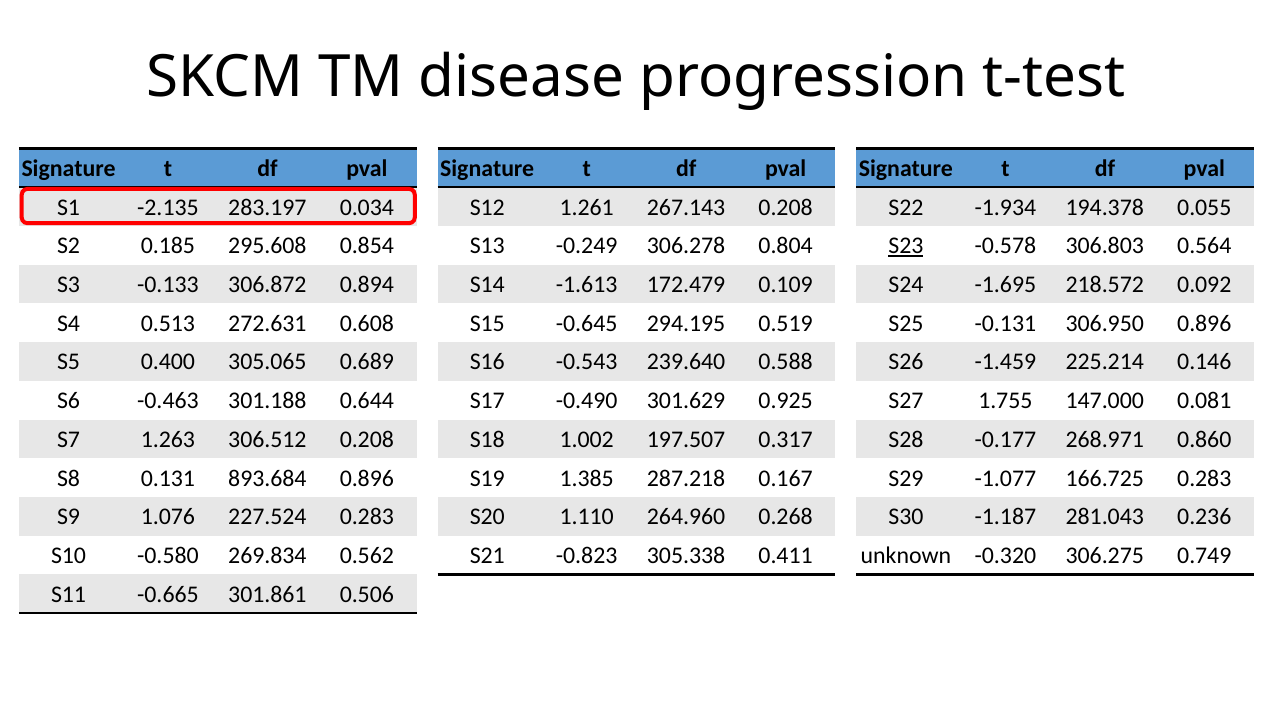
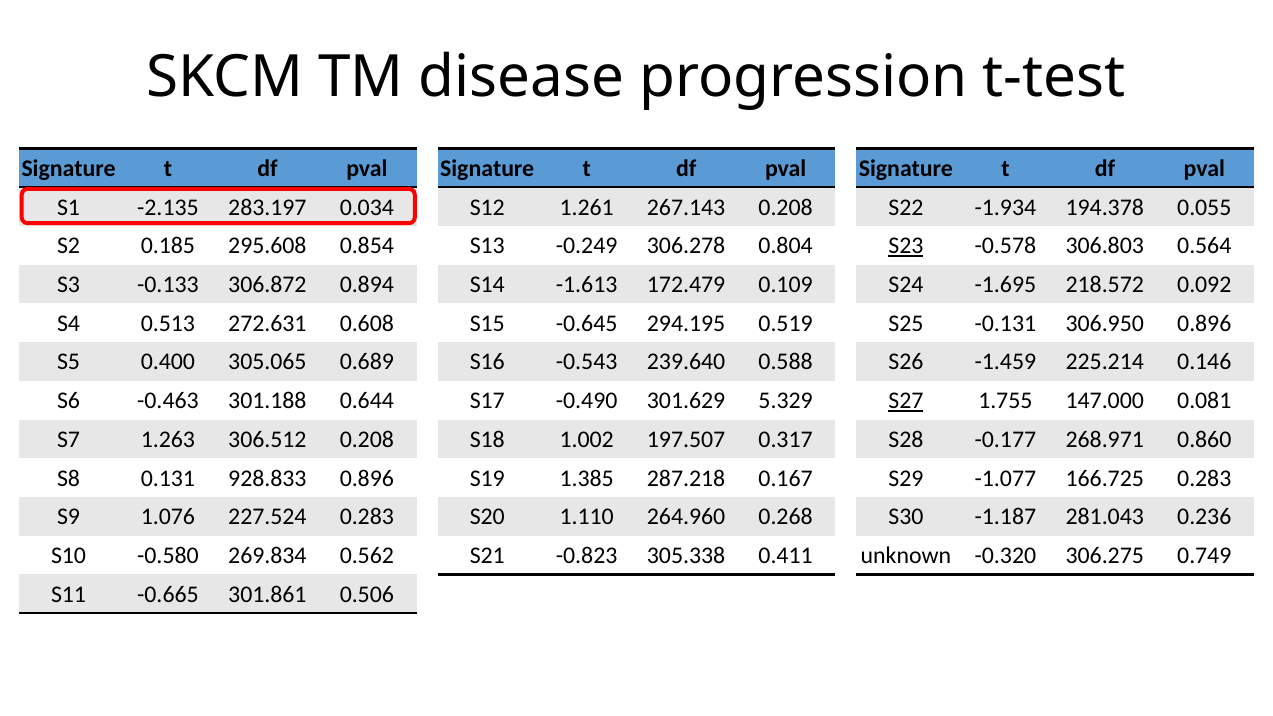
0.925: 0.925 -> 5.329
S27 underline: none -> present
893.684: 893.684 -> 928.833
